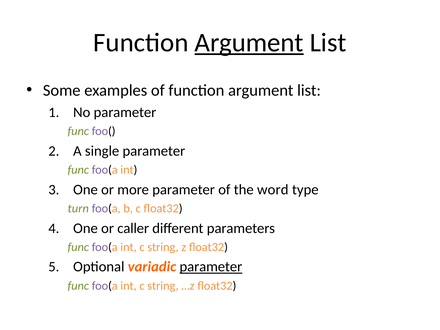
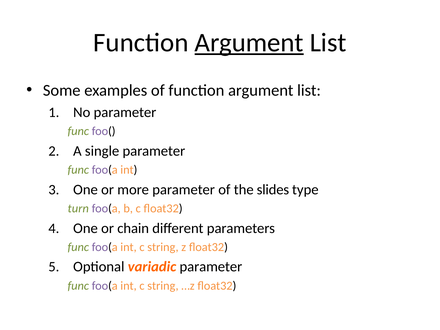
word: word -> slides
caller: caller -> chain
parameter at (211, 267) underline: present -> none
